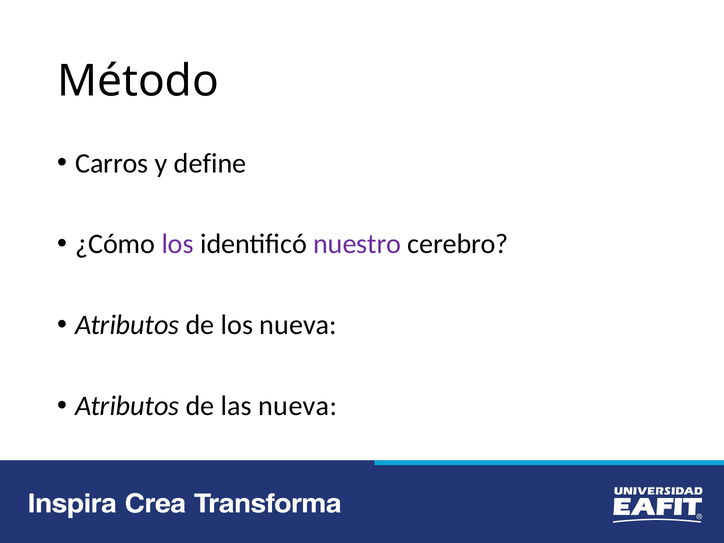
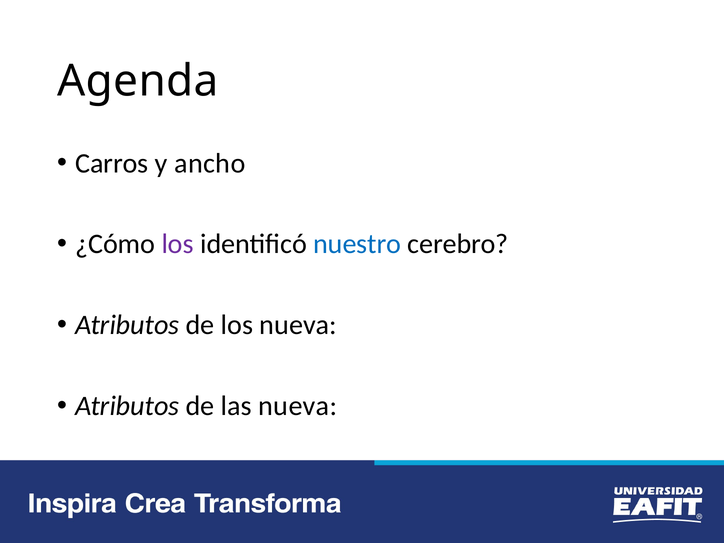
Método: Método -> Agenda
define: define -> ancho
nuestro colour: purple -> blue
